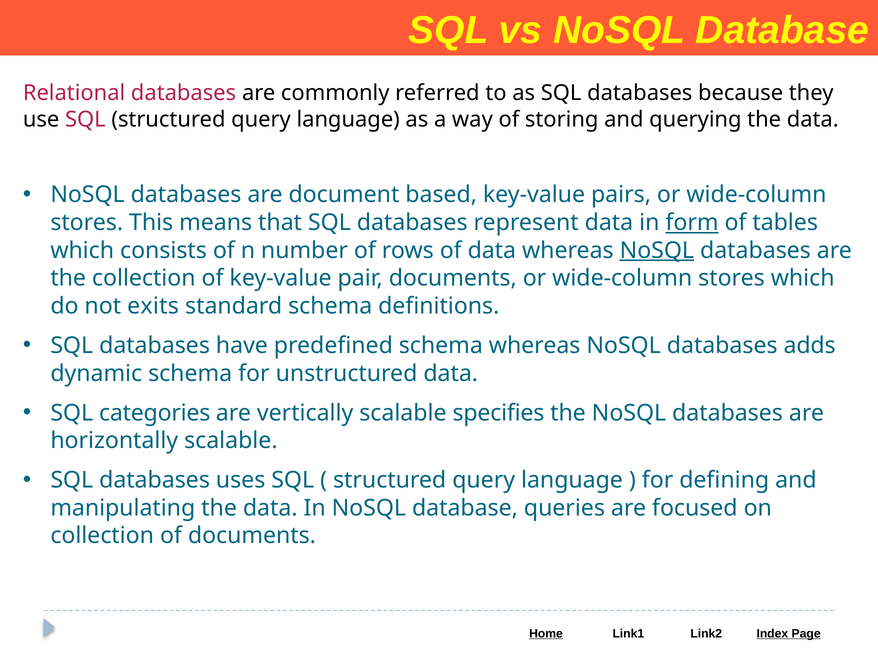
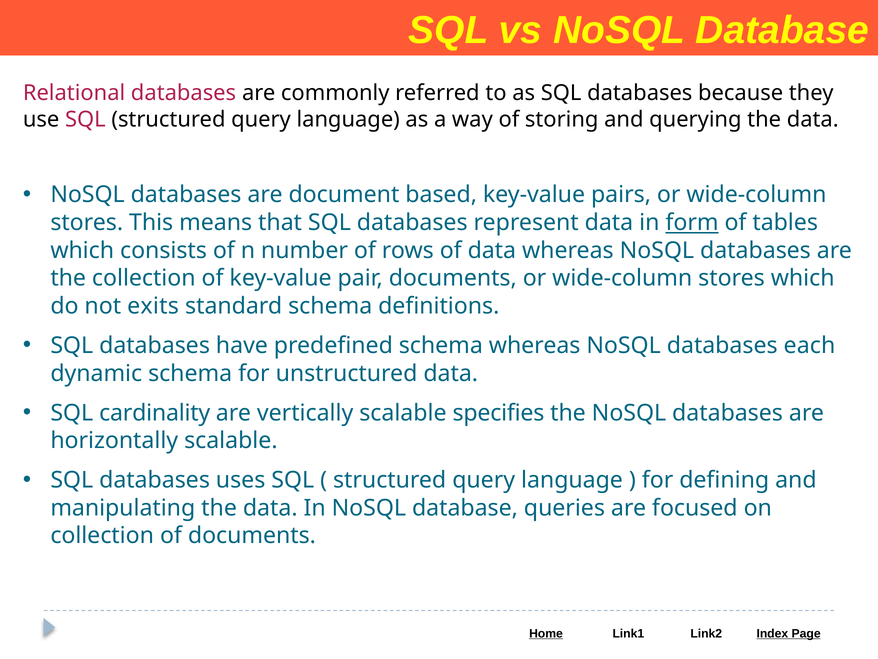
NoSQL at (657, 250) underline: present -> none
adds: adds -> each
categories: categories -> cardinality
